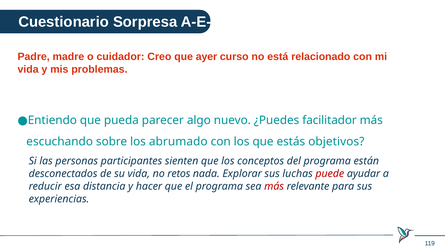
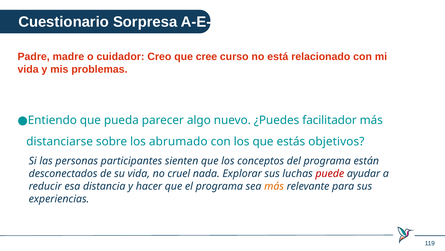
ayer: ayer -> cree
escuchando: escuchando -> distanciarse
retos: retos -> cruel
más at (274, 186) colour: red -> orange
